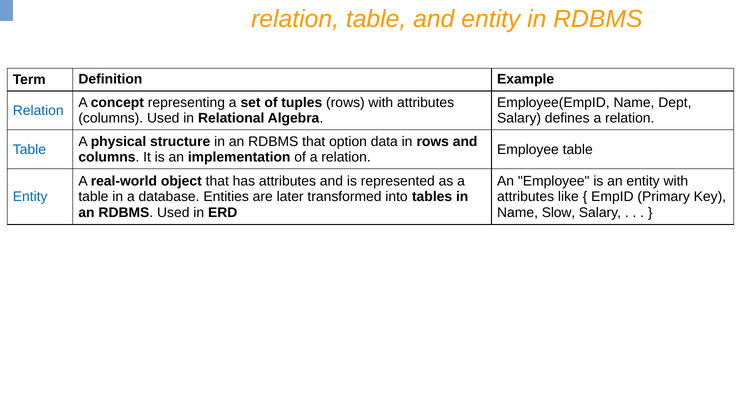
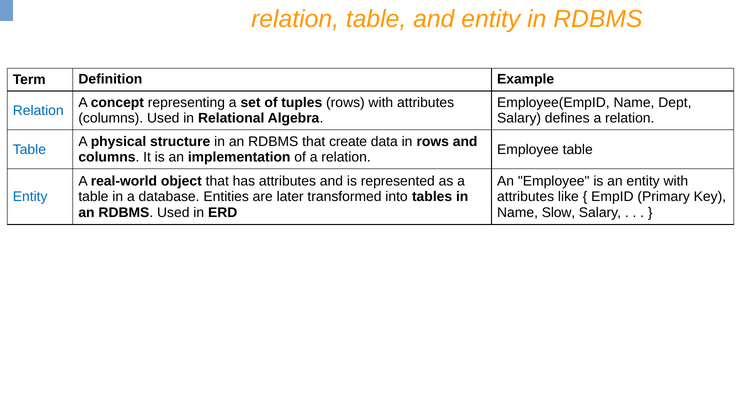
option: option -> create
